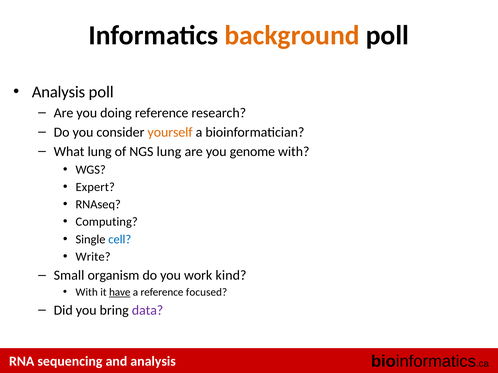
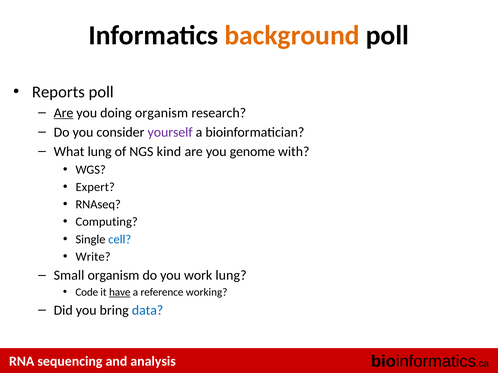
Analysis at (58, 92): Analysis -> Reports
Are at (64, 113) underline: none -> present
doing reference: reference -> organism
yourself colour: orange -> purple
NGS lung: lung -> kind
work kind: kind -> lung
With at (87, 293): With -> Code
focused: focused -> working
data colour: purple -> blue
